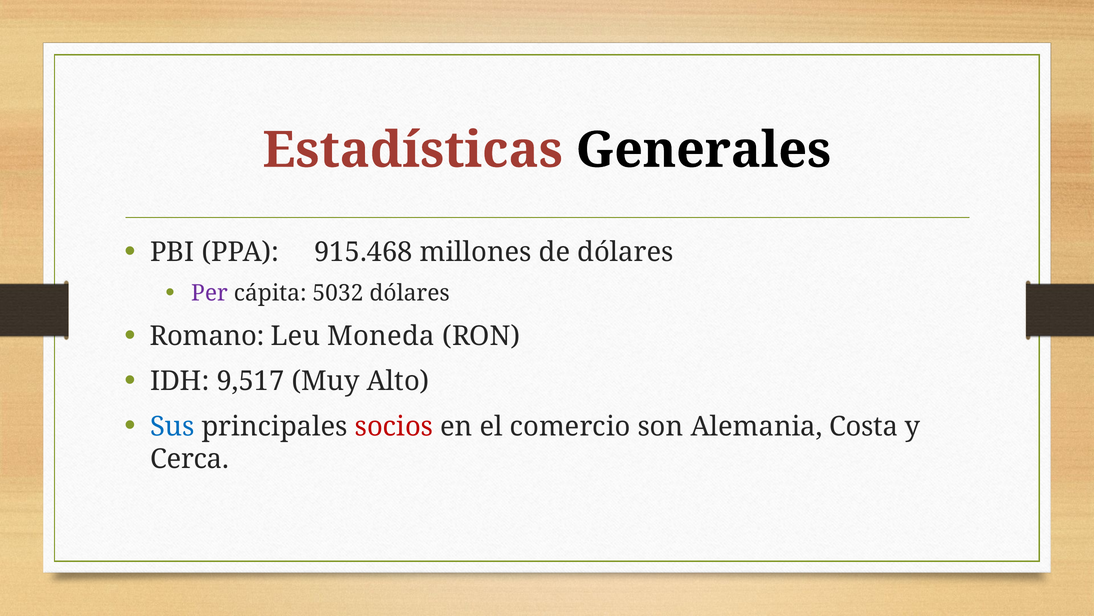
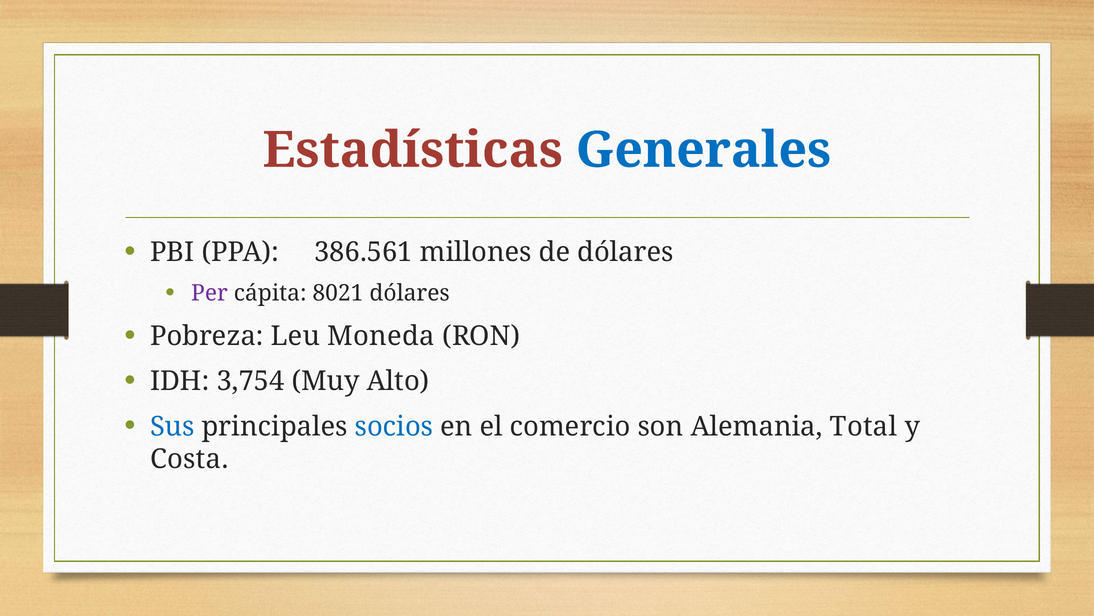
Generales colour: black -> blue
915.468: 915.468 -> 386.561
5032: 5032 -> 8021
Romano: Romano -> Pobreza
9,517: 9,517 -> 3,754
socios colour: red -> blue
Costa: Costa -> Total
Cerca: Cerca -> Costa
